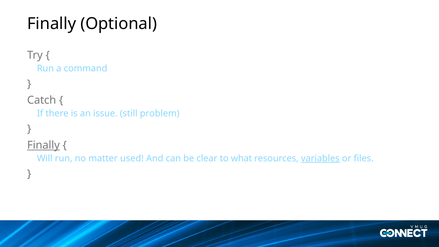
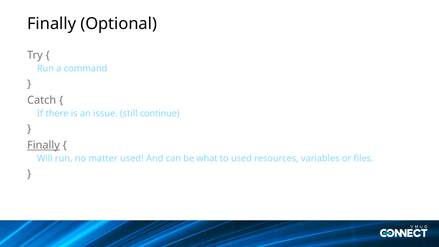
problem: problem -> continue
clear: clear -> what
to what: what -> used
variables underline: present -> none
